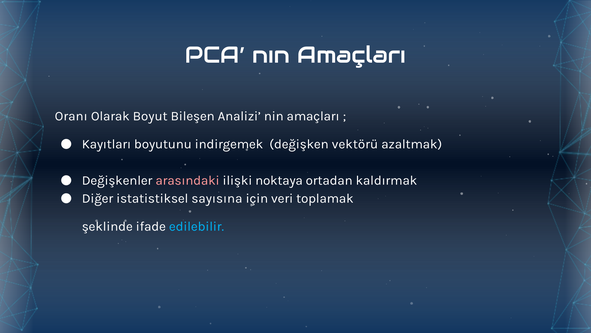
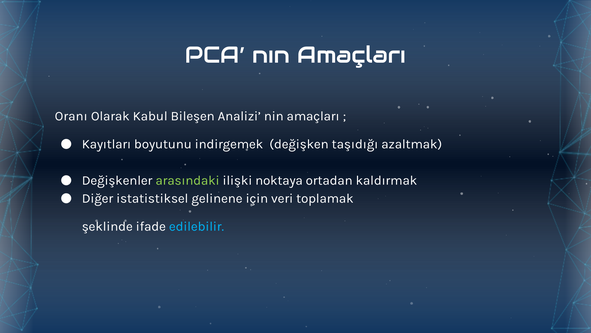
Boyut: Boyut -> Kabul
vektörü: vektörü -> taşıdığı
arasındaki colour: pink -> light green
sayısına: sayısına -> gelinene
